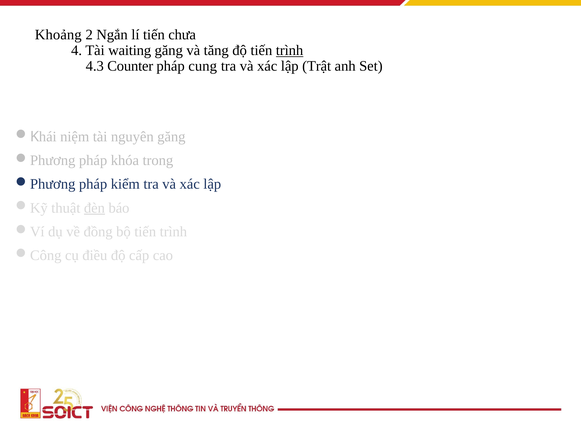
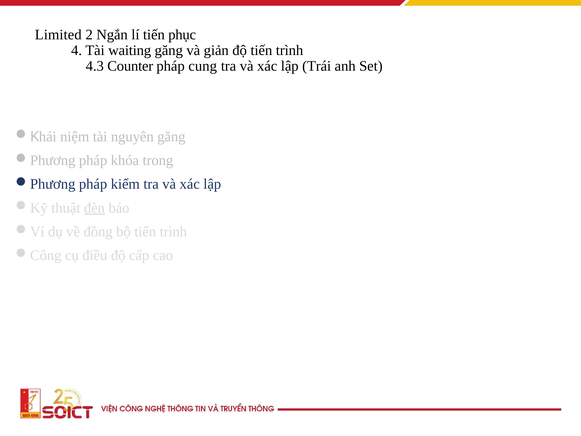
Khoảng: Khoảng -> Limited
chưa: chưa -> phục
tăng: tăng -> giản
trình at (290, 50) underline: present -> none
Trật: Trật -> Trái
